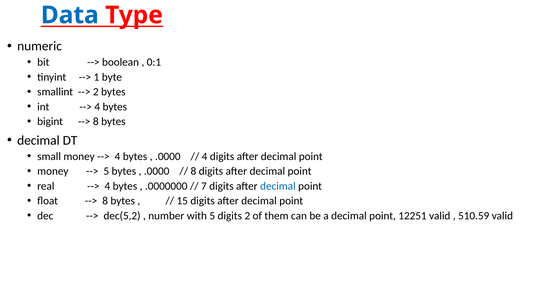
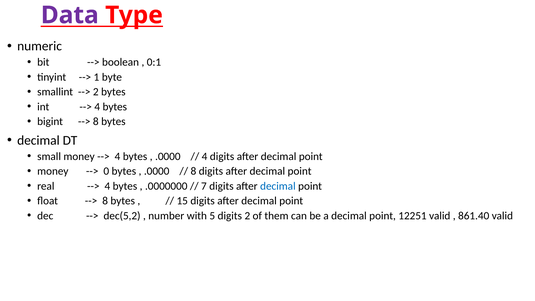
Data colour: blue -> purple
5 at (106, 171): 5 -> 0
510.59: 510.59 -> 861.40
